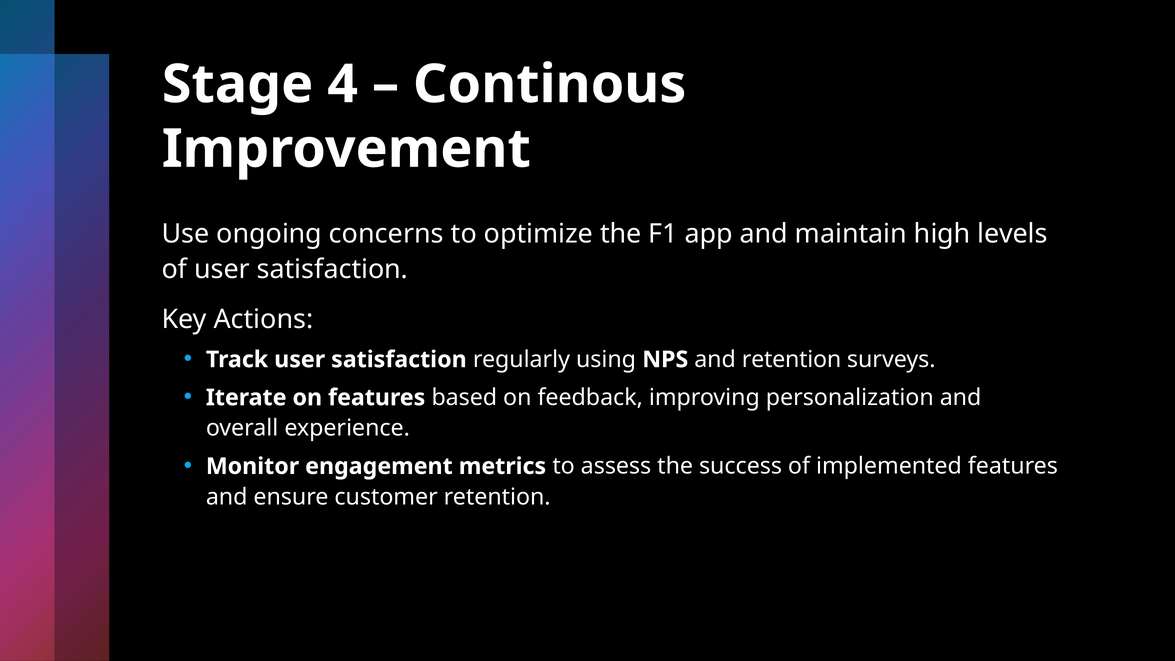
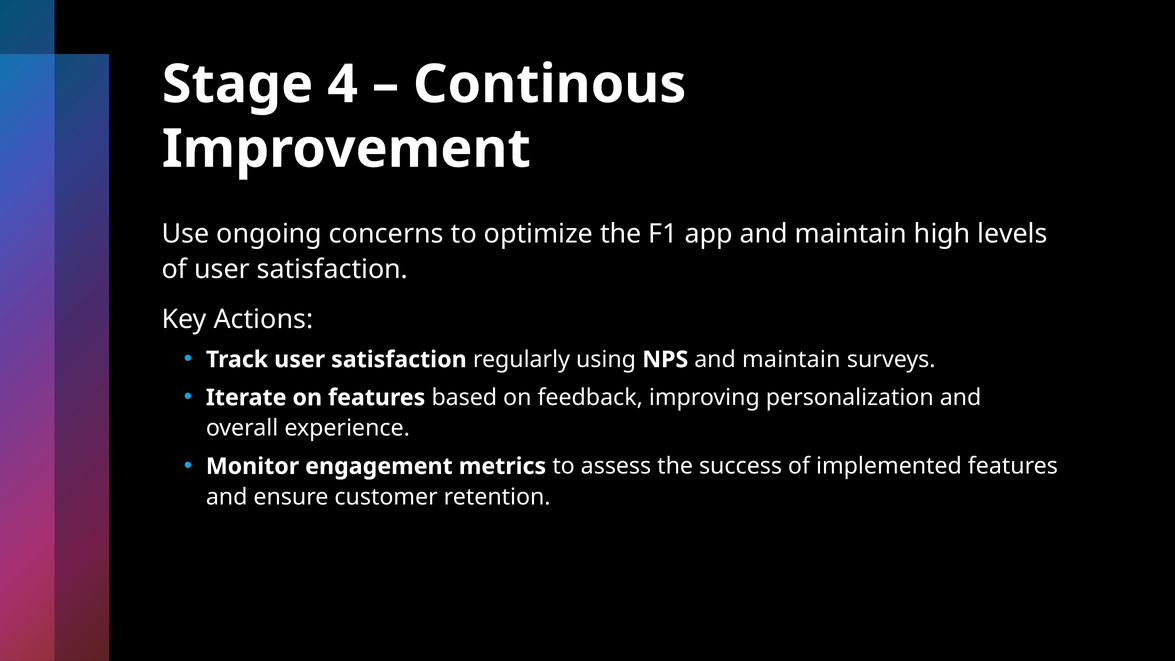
NPS and retention: retention -> maintain
